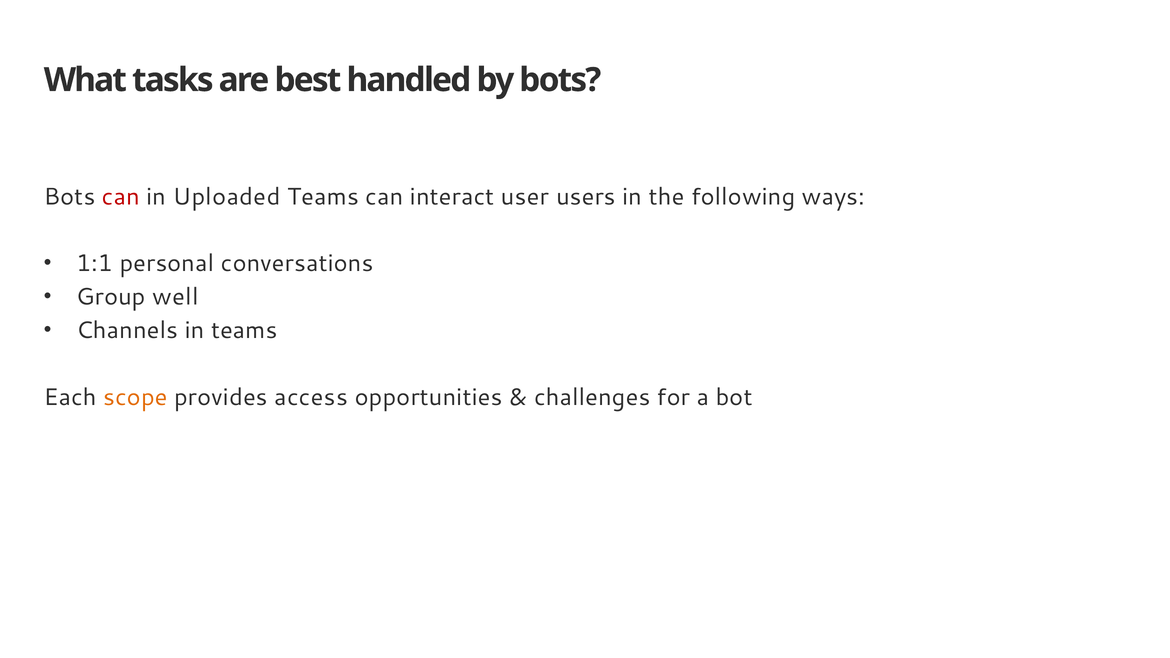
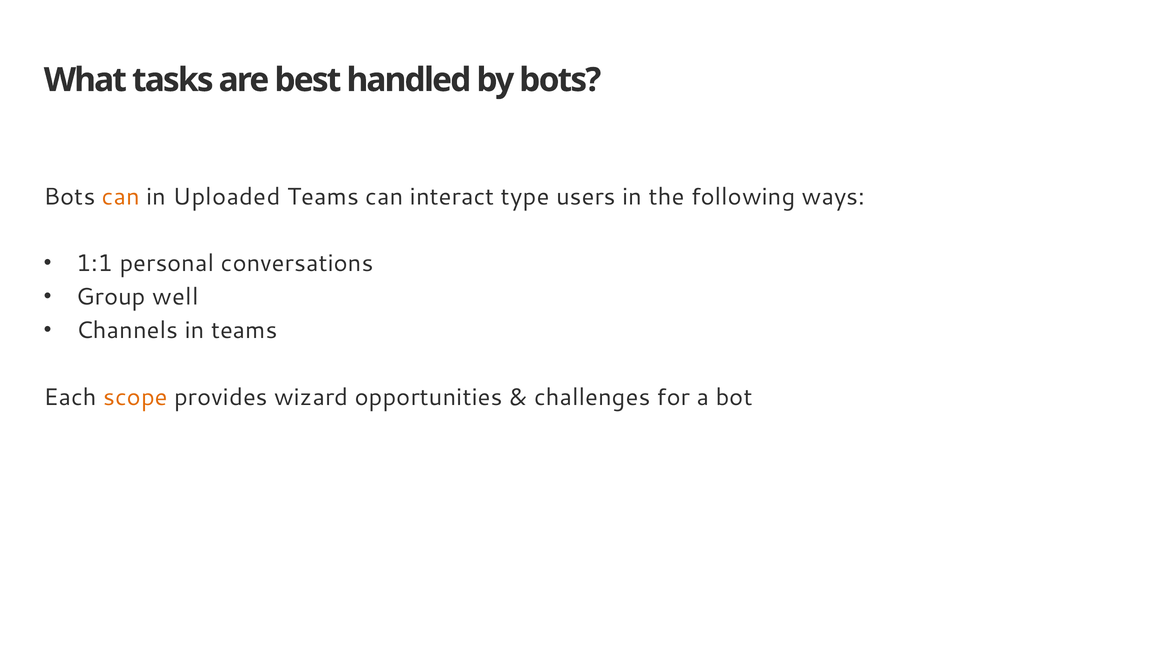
can at (121, 197) colour: red -> orange
user: user -> type
access: access -> wizard
